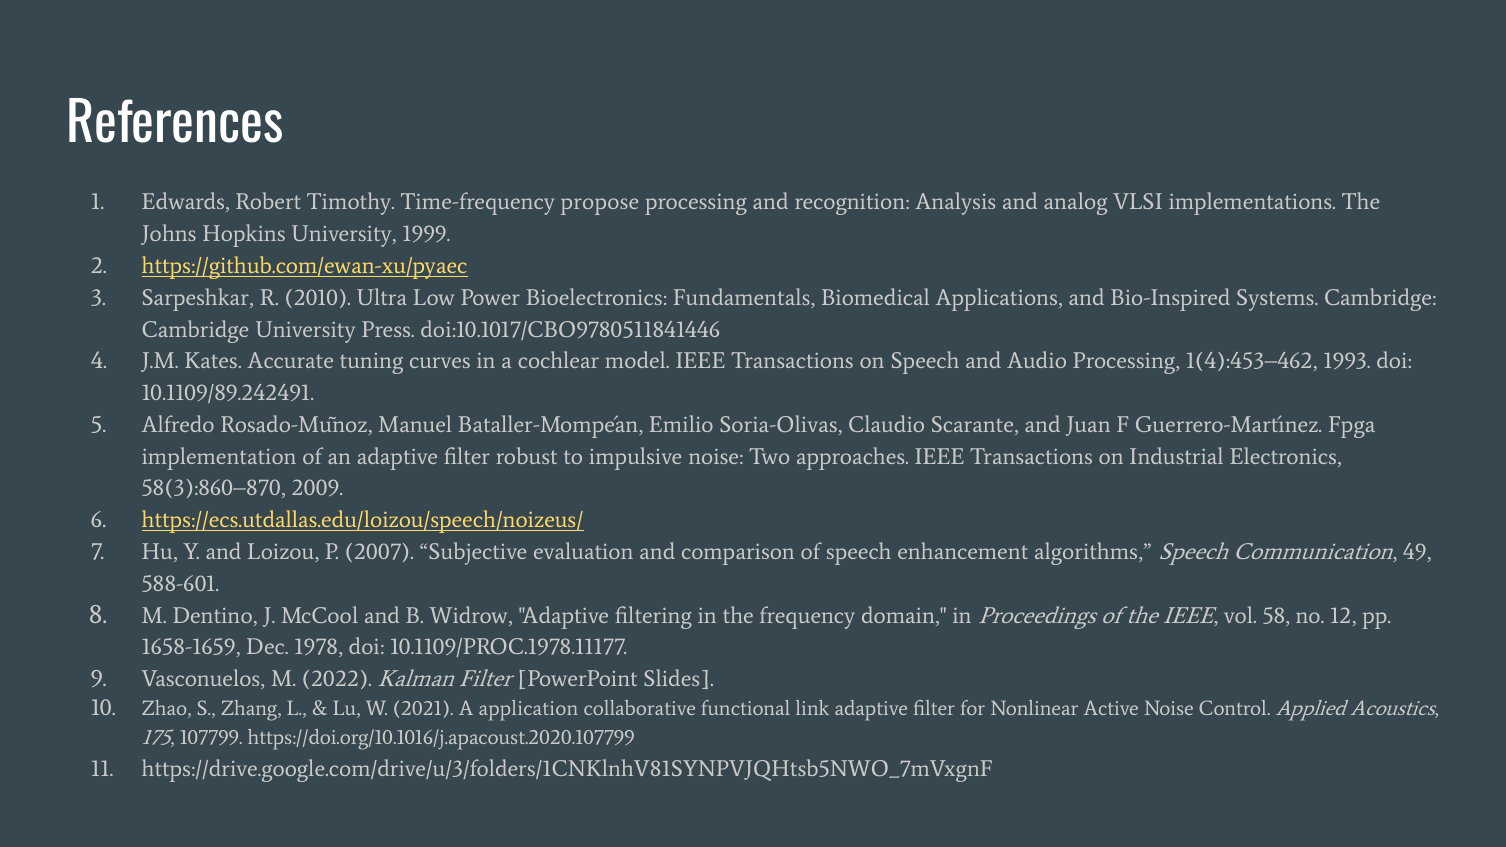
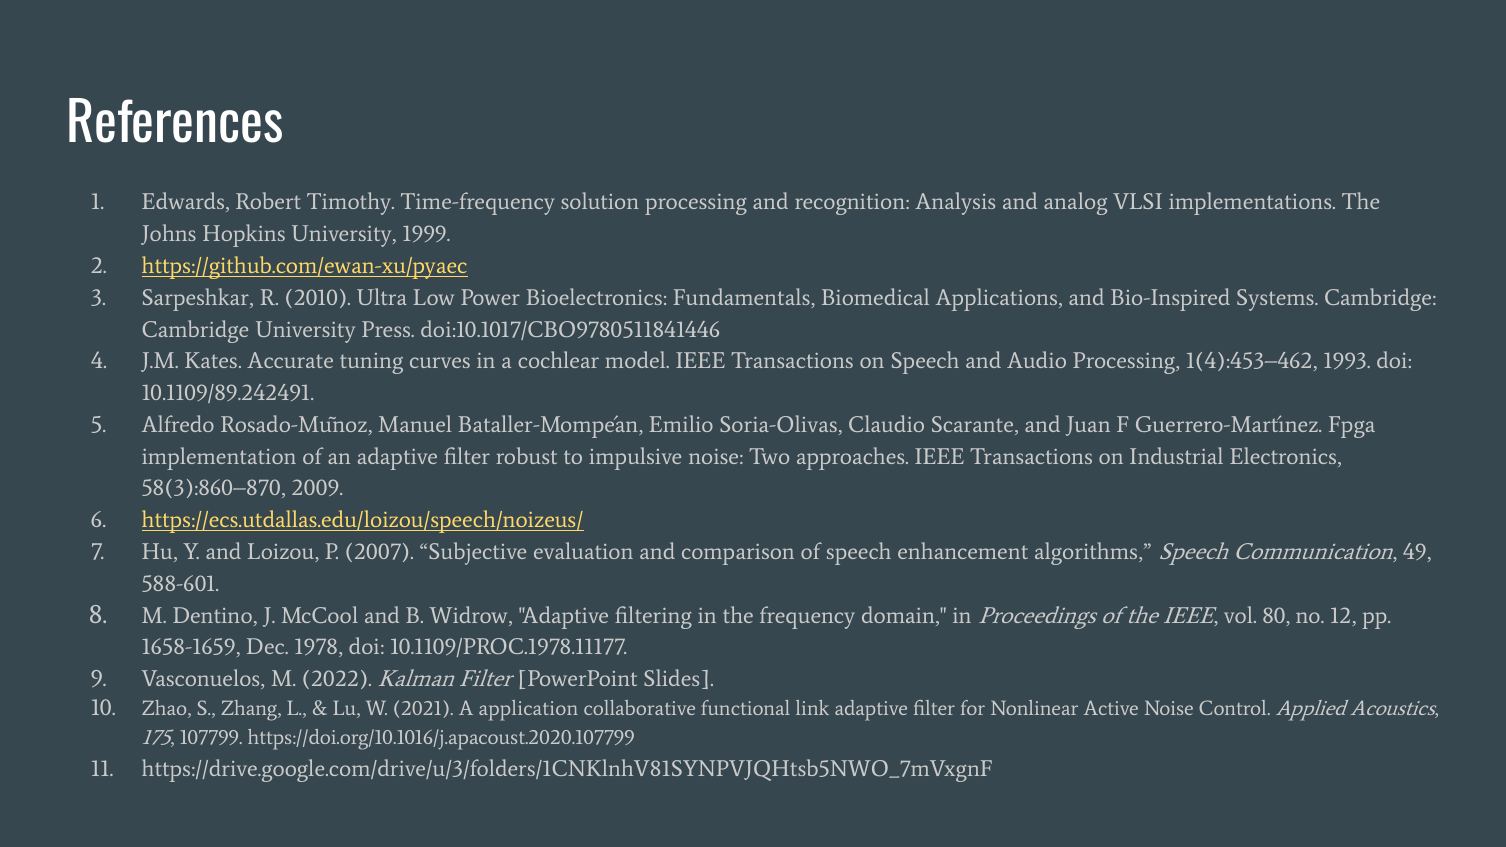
propose: propose -> solution
58: 58 -> 80
